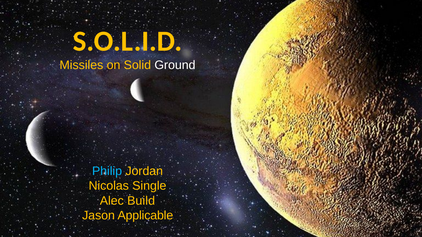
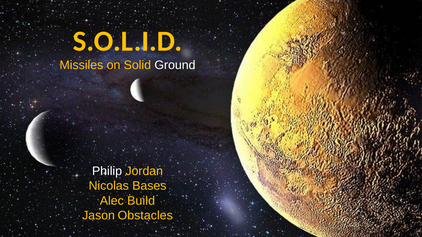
Philip colour: light blue -> white
Single: Single -> Bases
Applicable: Applicable -> Obstacles
